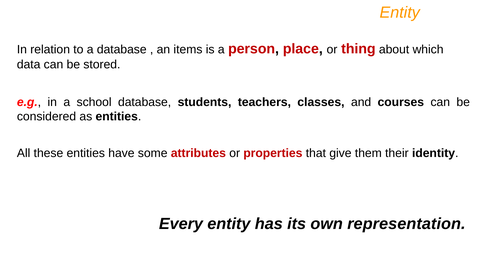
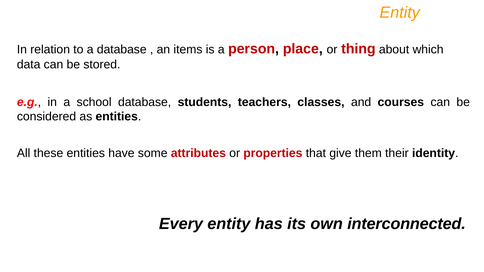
representation: representation -> interconnected
